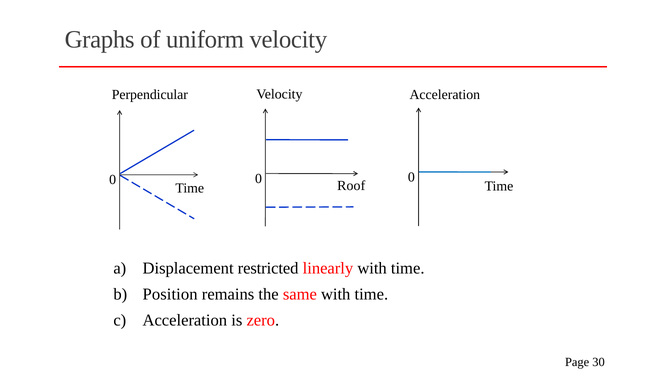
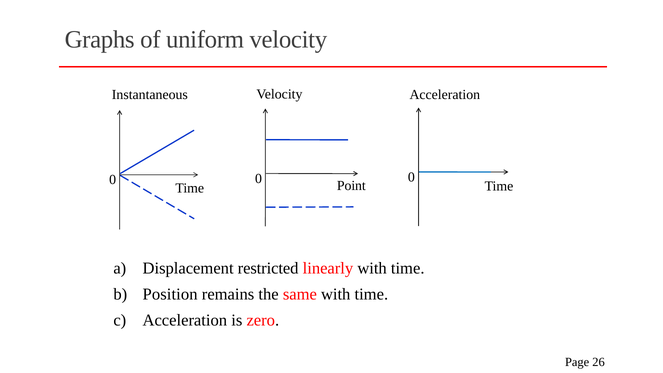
Perpendicular: Perpendicular -> Instantaneous
Roof: Roof -> Point
30: 30 -> 26
